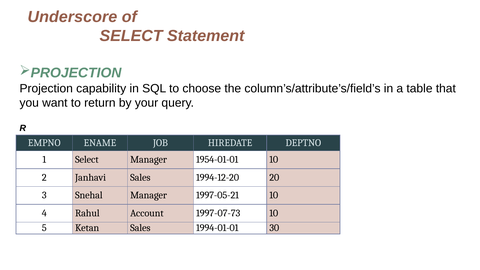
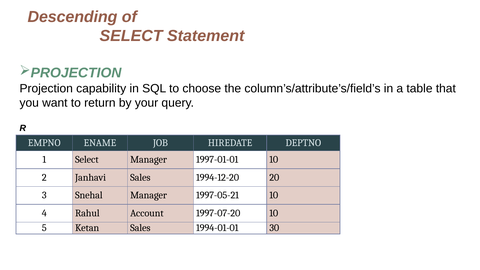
Underscore: Underscore -> Descending
1954-01-01: 1954-01-01 -> 1997-01-01
1997-07-73: 1997-07-73 -> 1997-07-20
